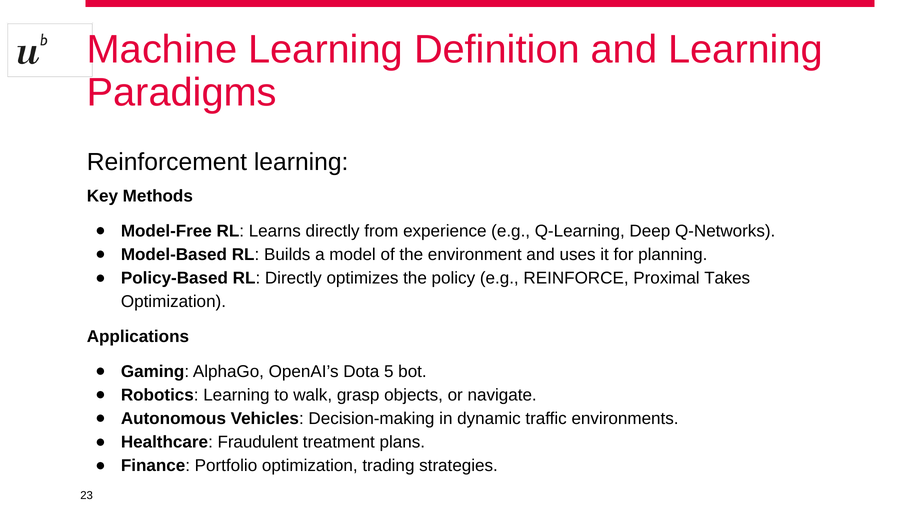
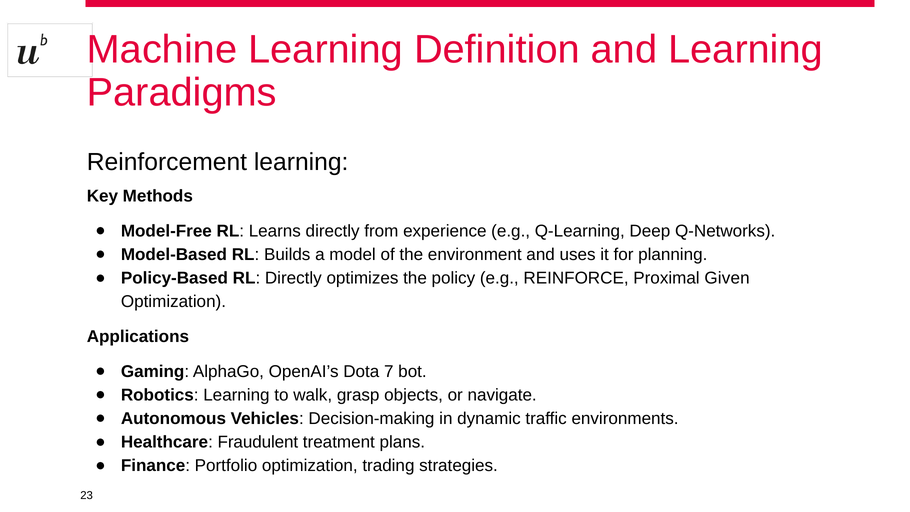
Takes: Takes -> Given
5: 5 -> 7
